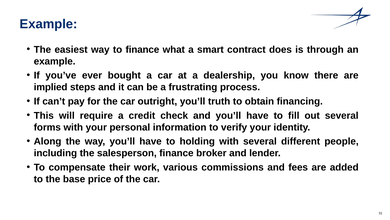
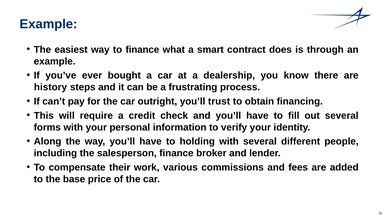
implied: implied -> history
truth: truth -> trust
